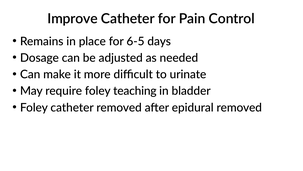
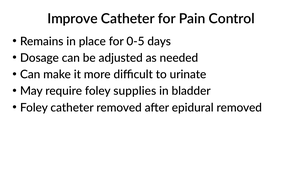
6-5: 6-5 -> 0-5
teaching: teaching -> supplies
